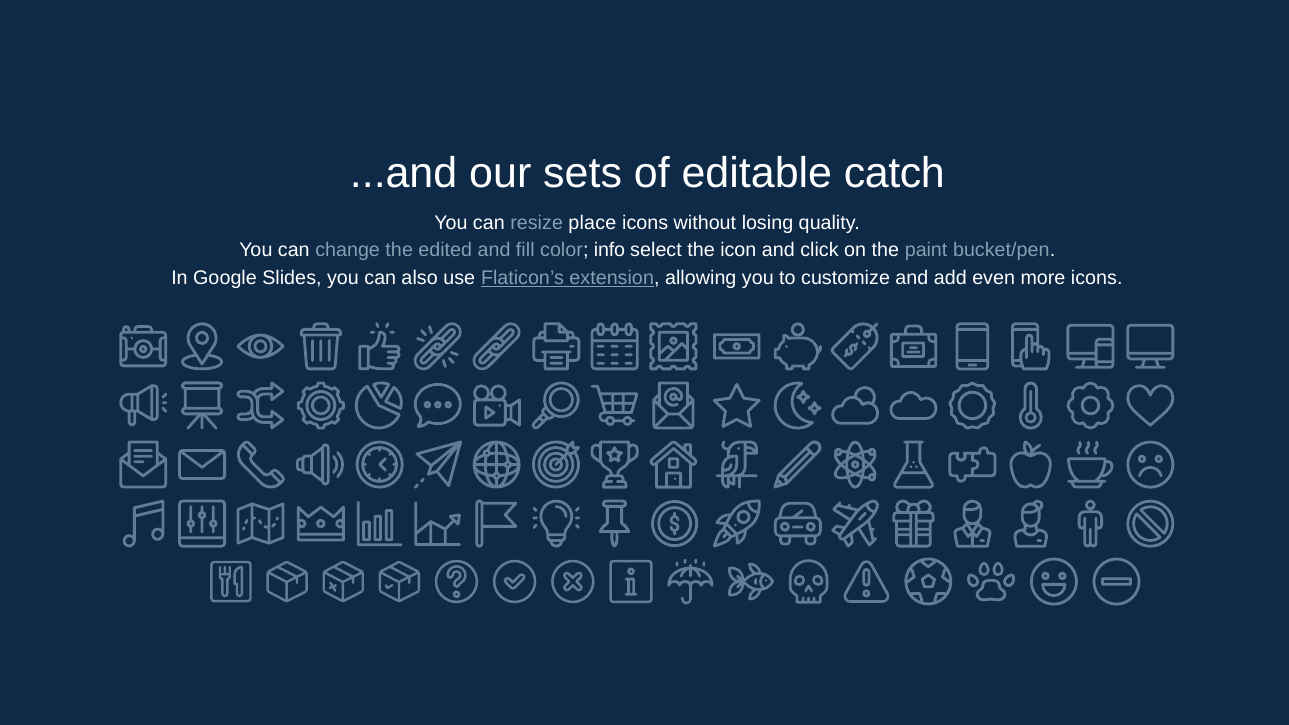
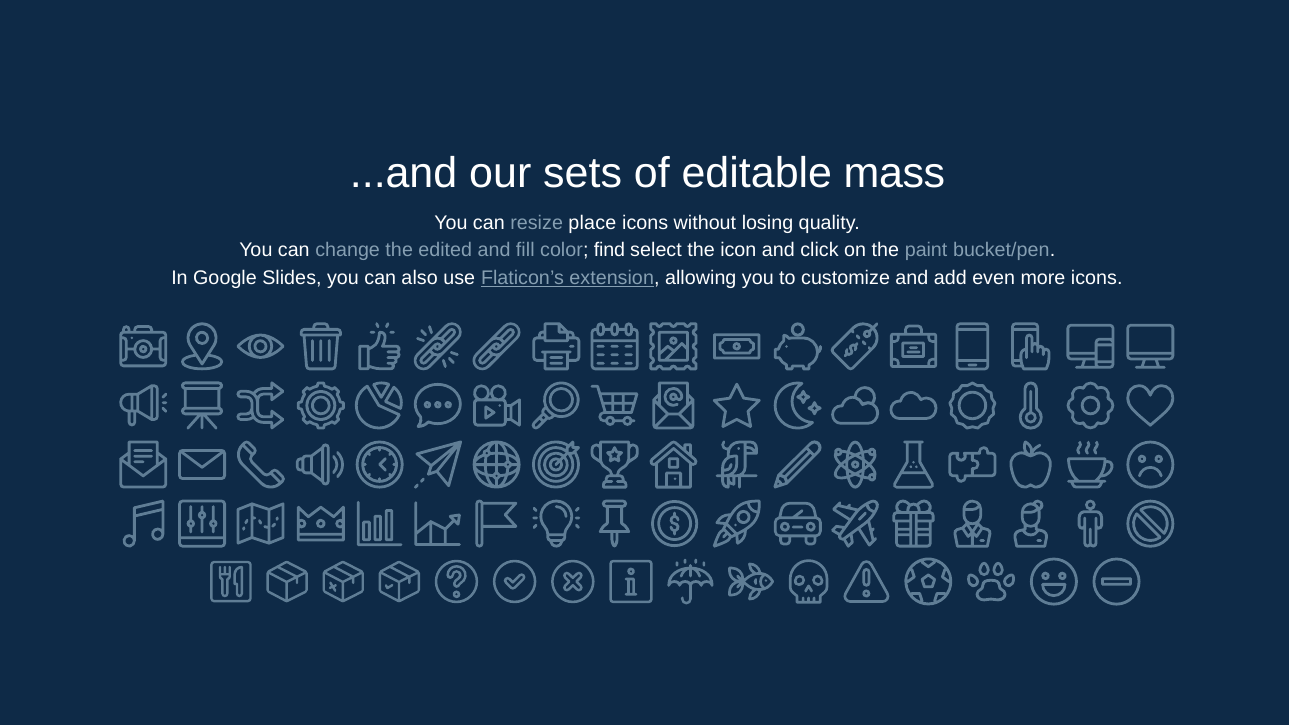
catch: catch -> mass
info: info -> find
